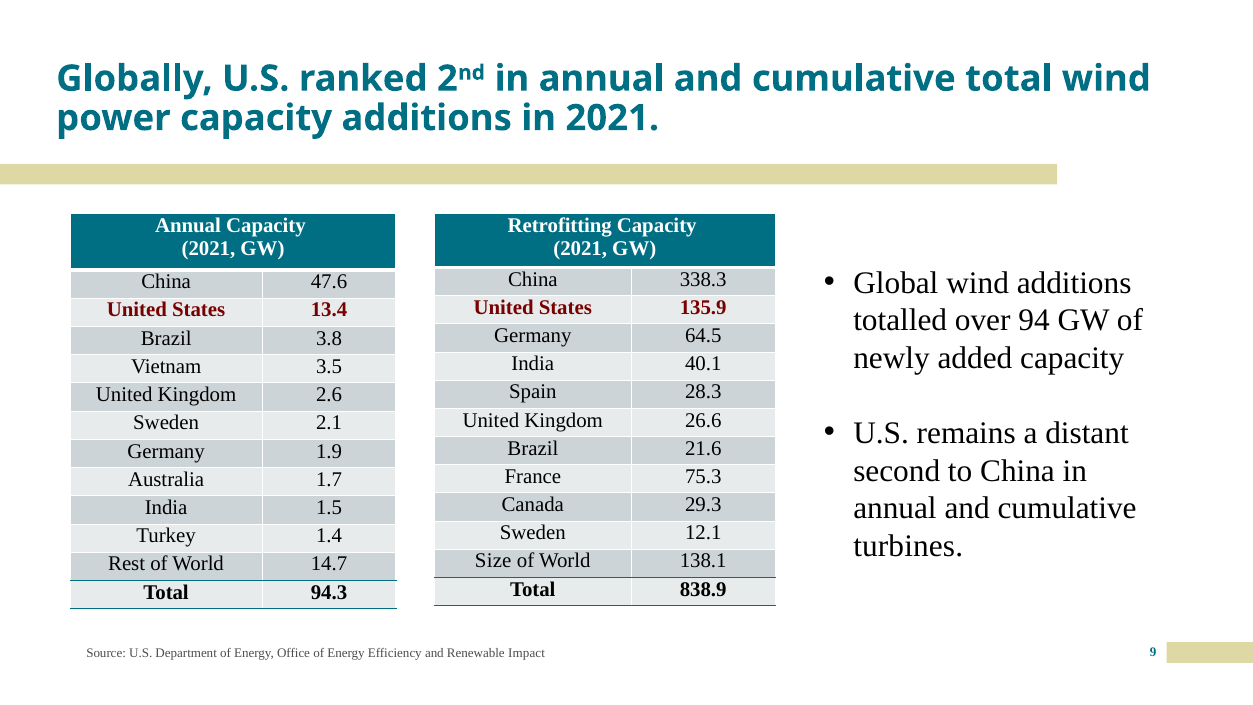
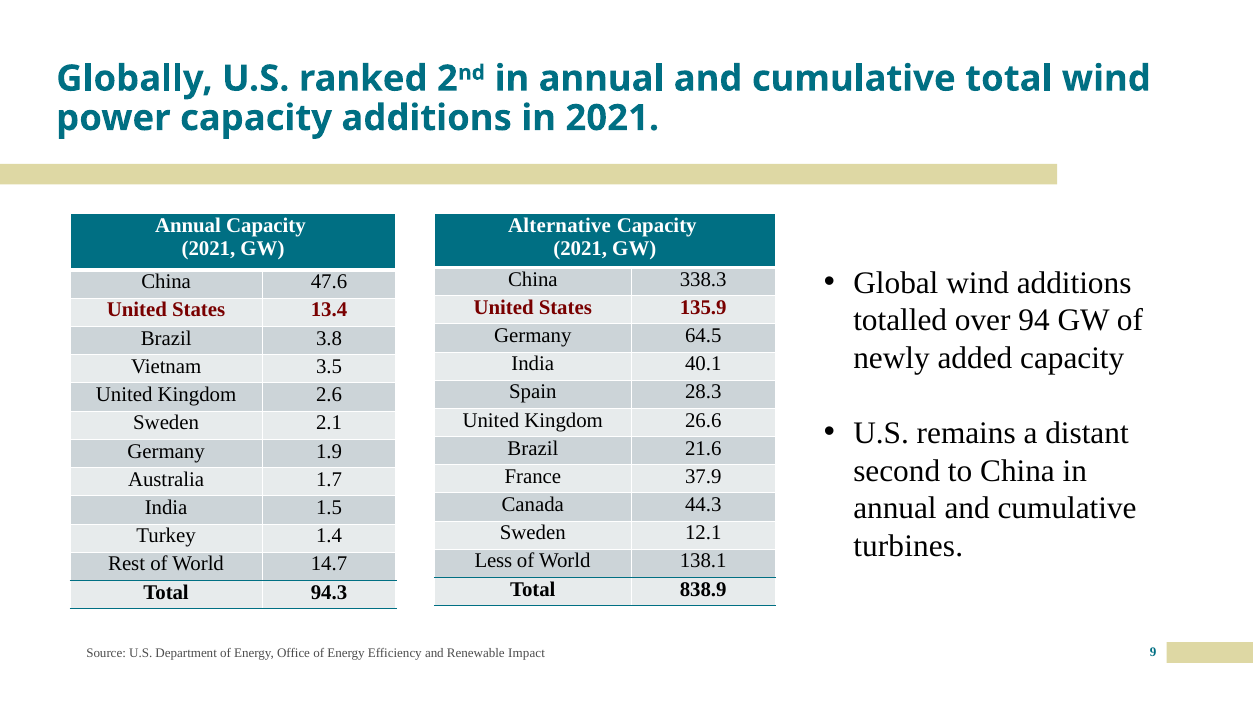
Retrofitting: Retrofitting -> Alternative
75.3: 75.3 -> 37.9
29.3: 29.3 -> 44.3
Size: Size -> Less
